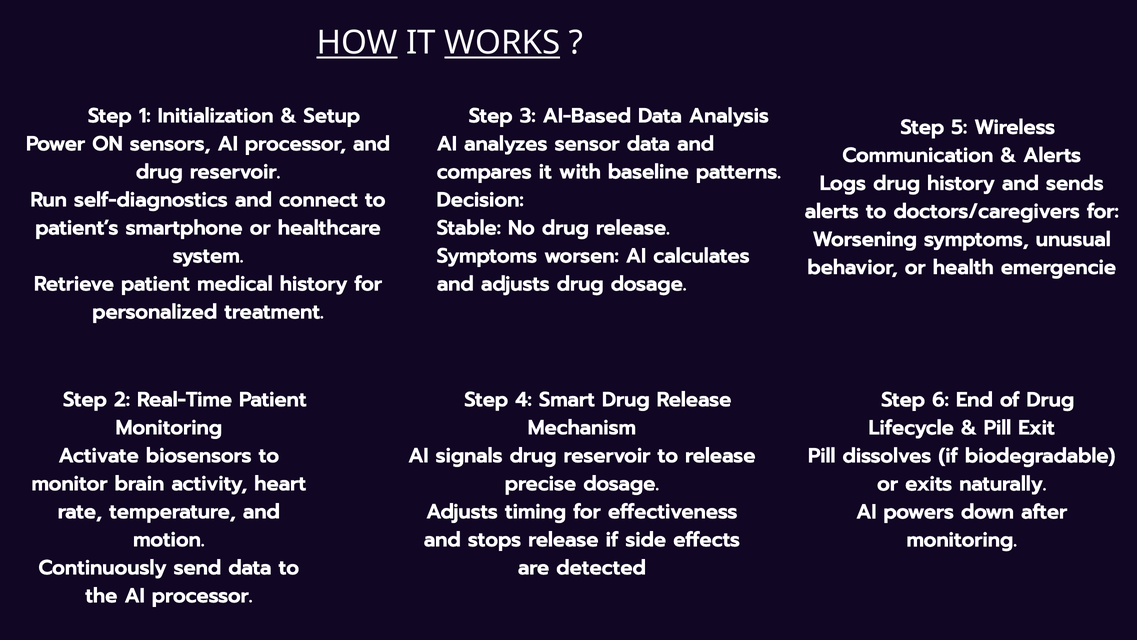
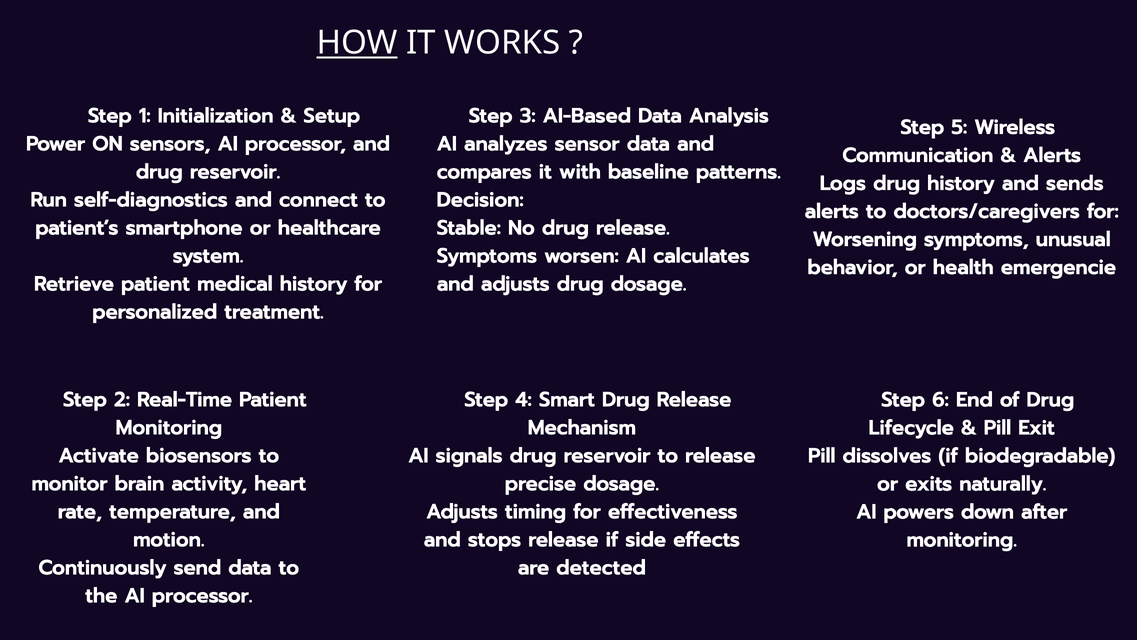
WORKS underline: present -> none
